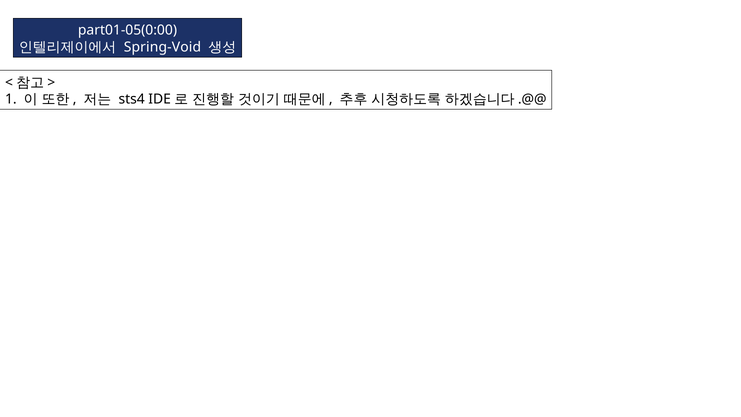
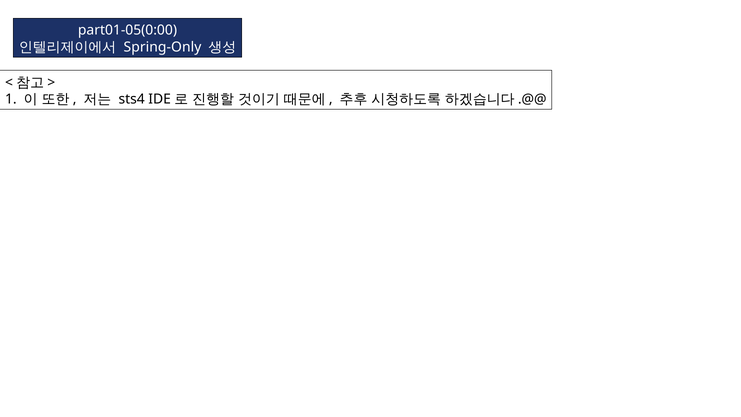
Spring-Void: Spring-Void -> Spring-Only
